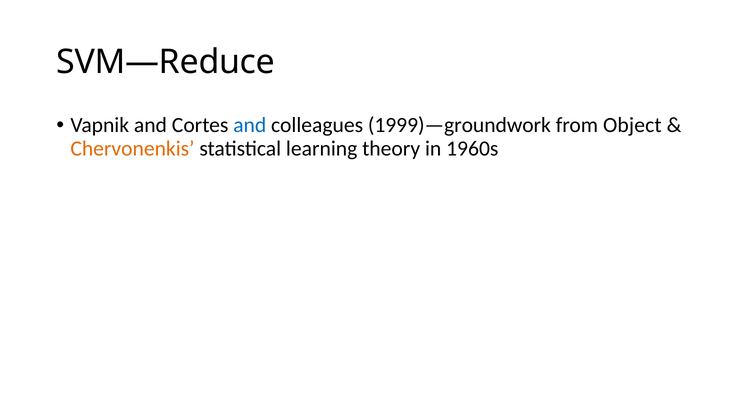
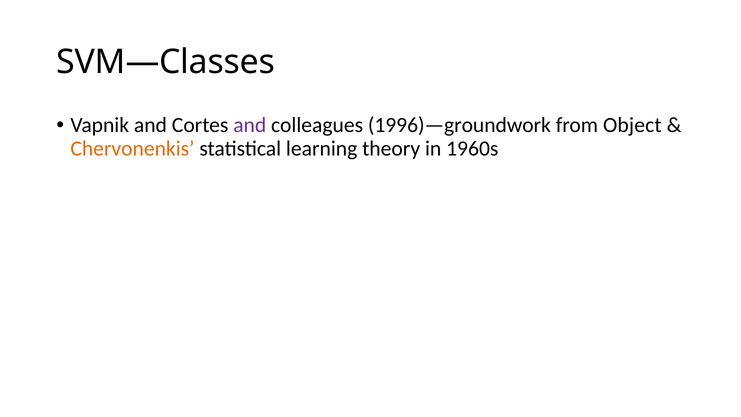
SVM—Reduce: SVM—Reduce -> SVM—Classes
and at (250, 125) colour: blue -> purple
1999)—groundwork: 1999)—groundwork -> 1996)—groundwork
